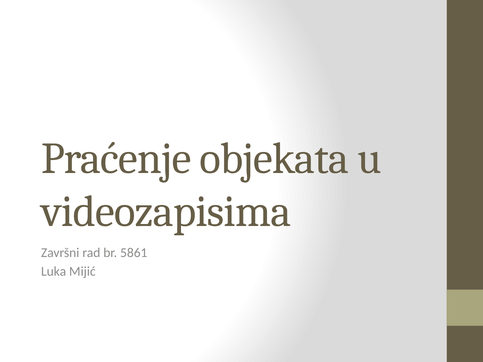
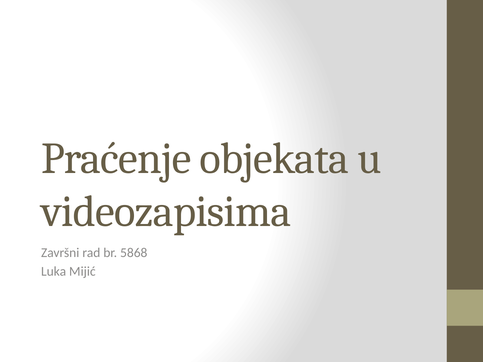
5861: 5861 -> 5868
